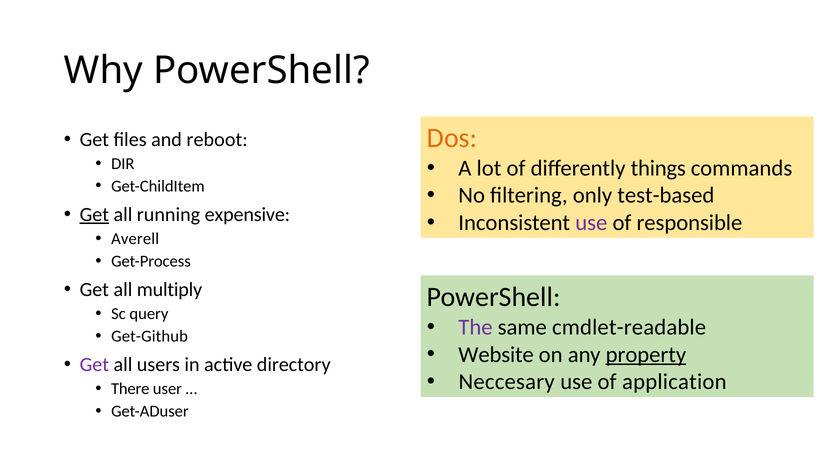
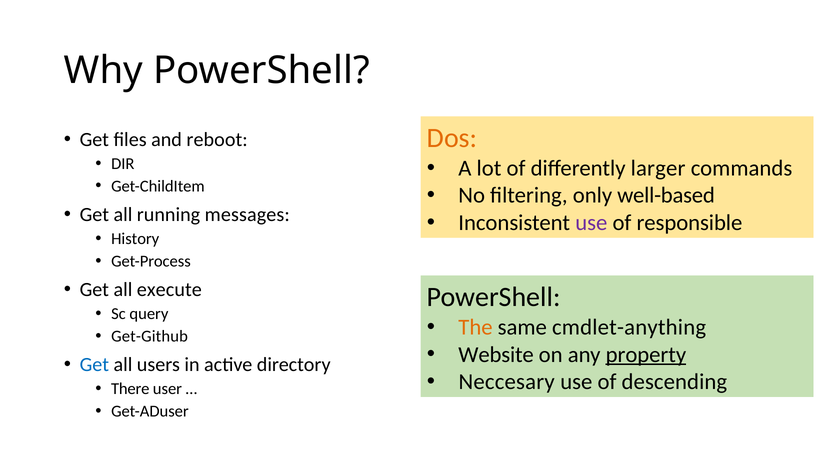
things: things -> larger
test-based: test-based -> well-based
Get at (94, 215) underline: present -> none
expensive: expensive -> messages
Averell: Averell -> History
multiply: multiply -> execute
The colour: purple -> orange
cmdlet-readable: cmdlet-readable -> cmdlet-anything
Get at (94, 365) colour: purple -> blue
application: application -> descending
